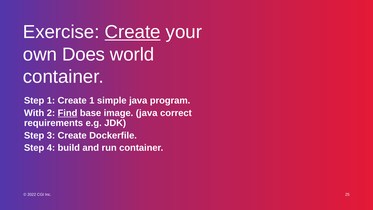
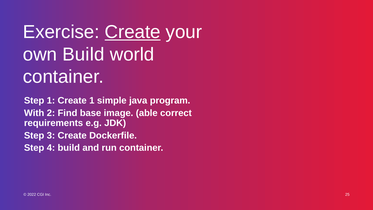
own Does: Does -> Build
Find underline: present -> none
image java: java -> able
